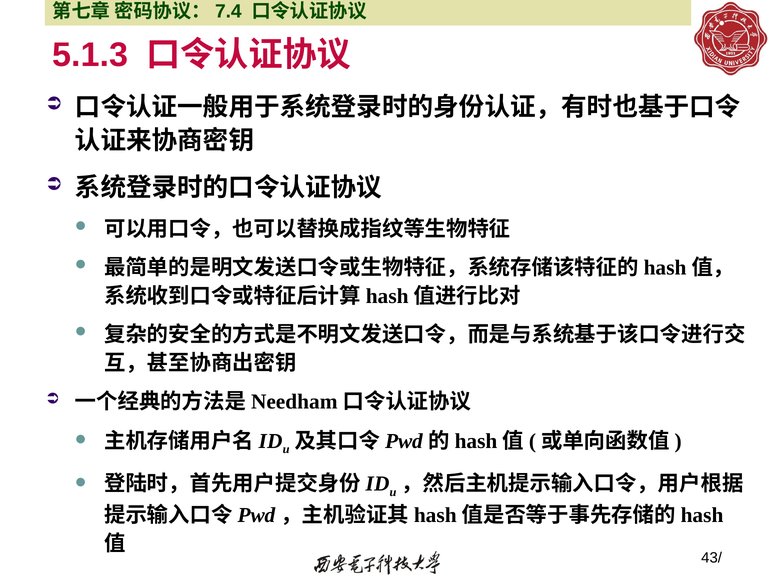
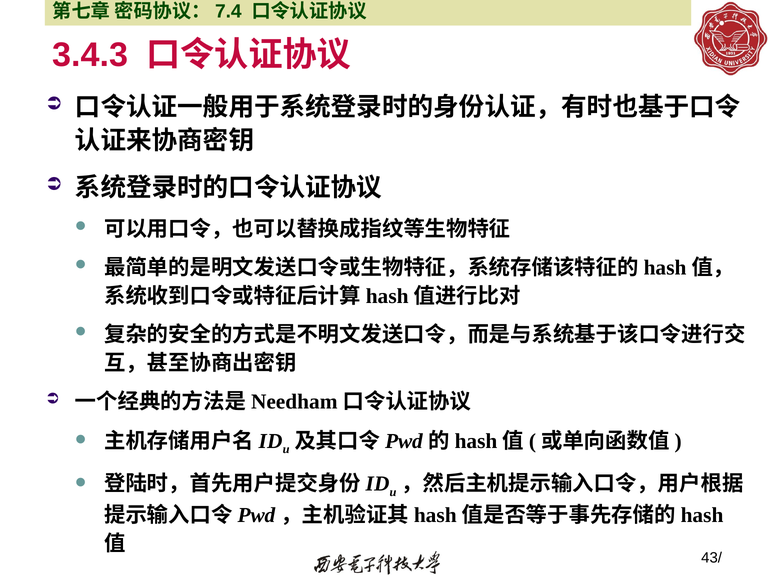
5.1.3: 5.1.3 -> 3.4.3
